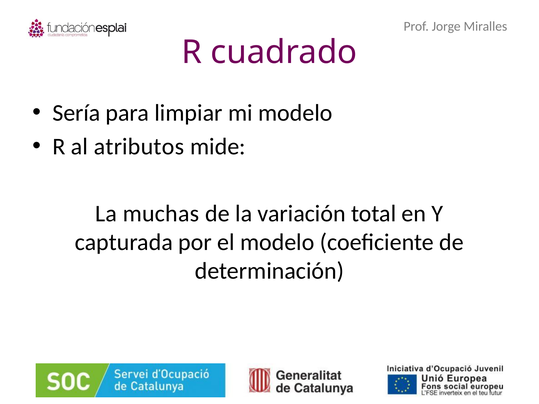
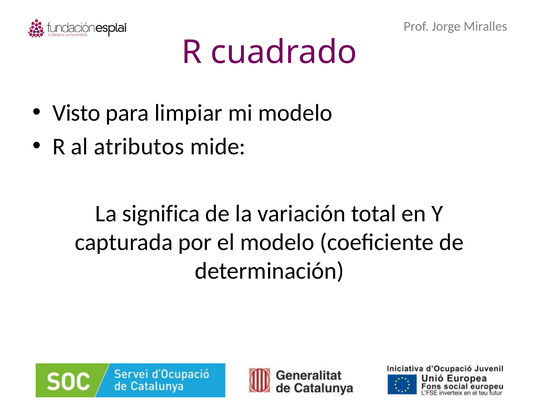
Sería: Sería -> Visto
muchas: muchas -> significa
